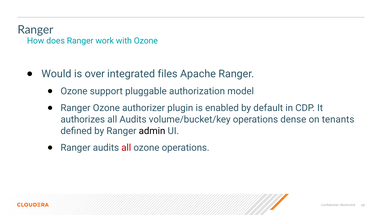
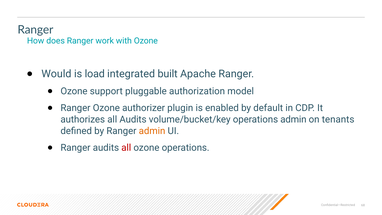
over: over -> load
files: files -> built
operations dense: dense -> admin
admin at (152, 131) colour: black -> orange
